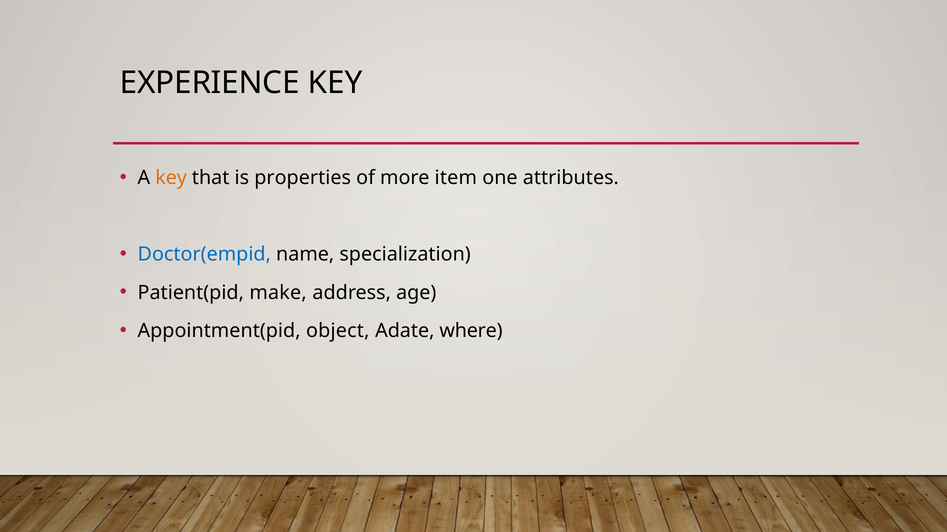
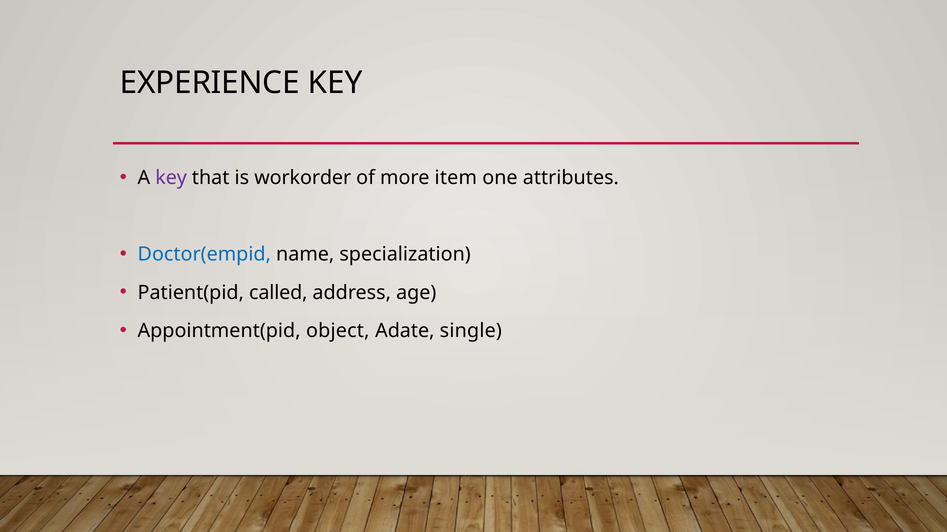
key at (171, 178) colour: orange -> purple
properties: properties -> workorder
make: make -> called
where: where -> single
